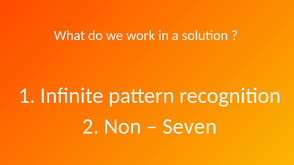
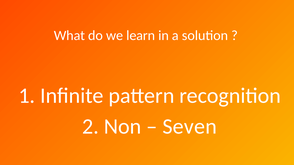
work: work -> learn
